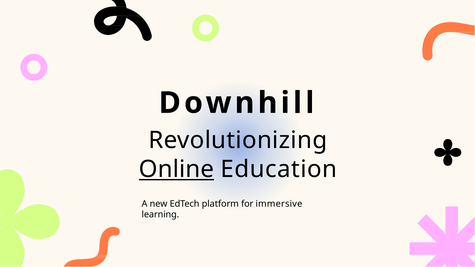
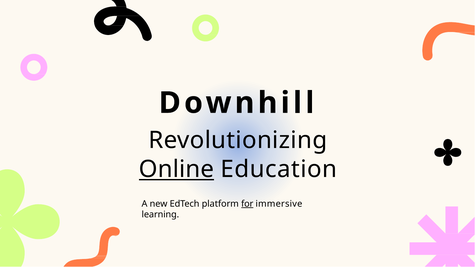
for underline: none -> present
